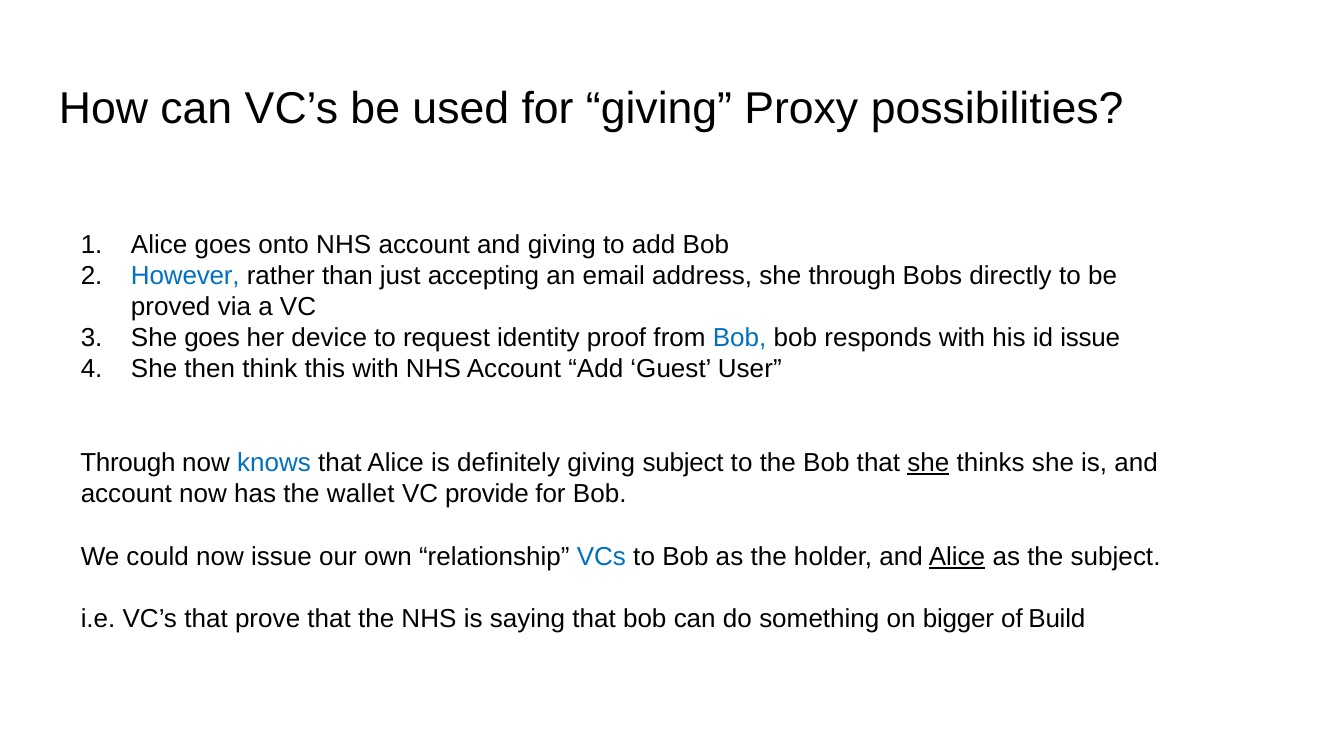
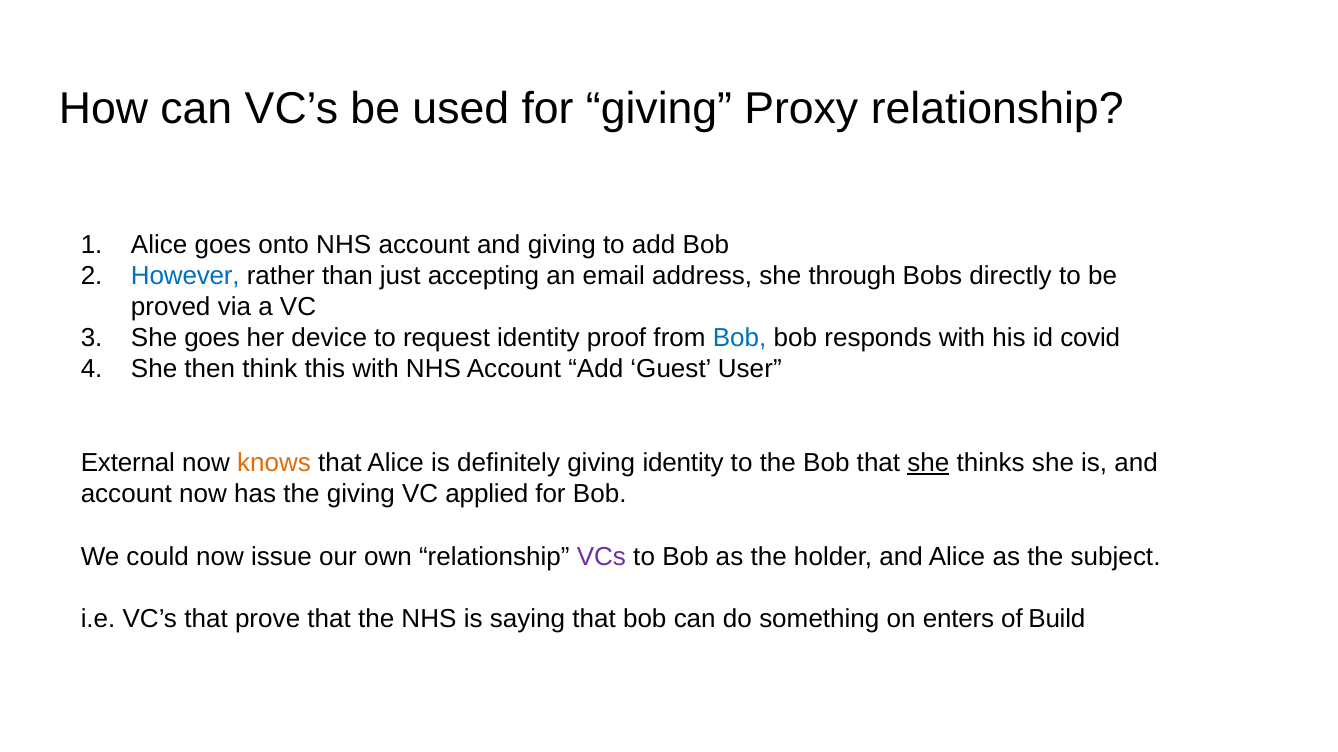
Proxy possibilities: possibilities -> relationship
id issue: issue -> covid
Through at (128, 463): Through -> External
knows colour: blue -> orange
giving subject: subject -> identity
the wallet: wallet -> giving
provide: provide -> applied
VCs colour: blue -> purple
Alice at (957, 557) underline: present -> none
bigger: bigger -> enters
